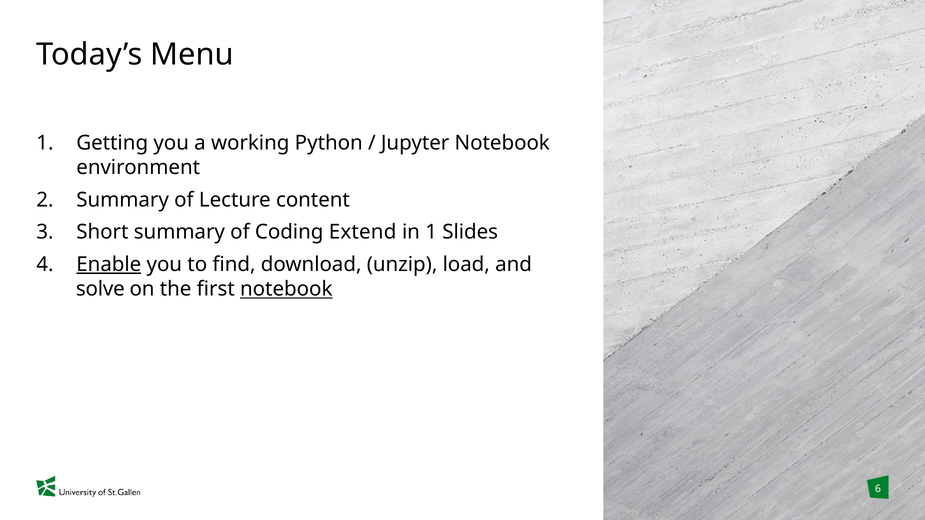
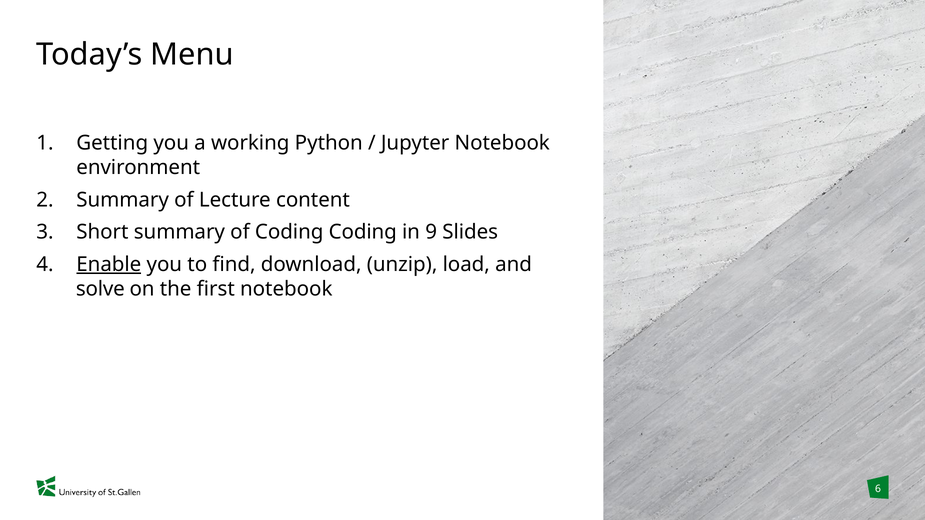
Coding Extend: Extend -> Coding
in 1: 1 -> 9
notebook at (286, 289) underline: present -> none
